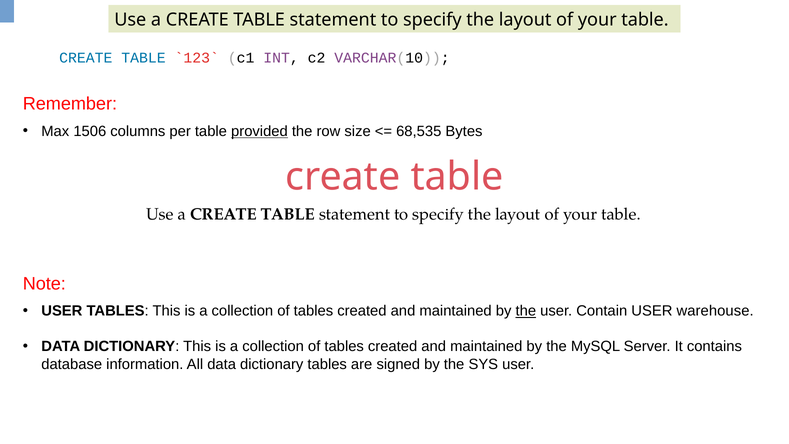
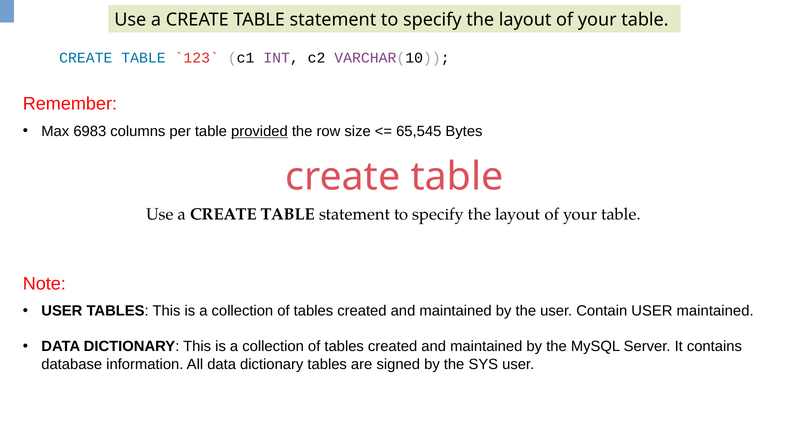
1506: 1506 -> 6983
68,535: 68,535 -> 65,545
the at (526, 311) underline: present -> none
USER warehouse: warehouse -> maintained
